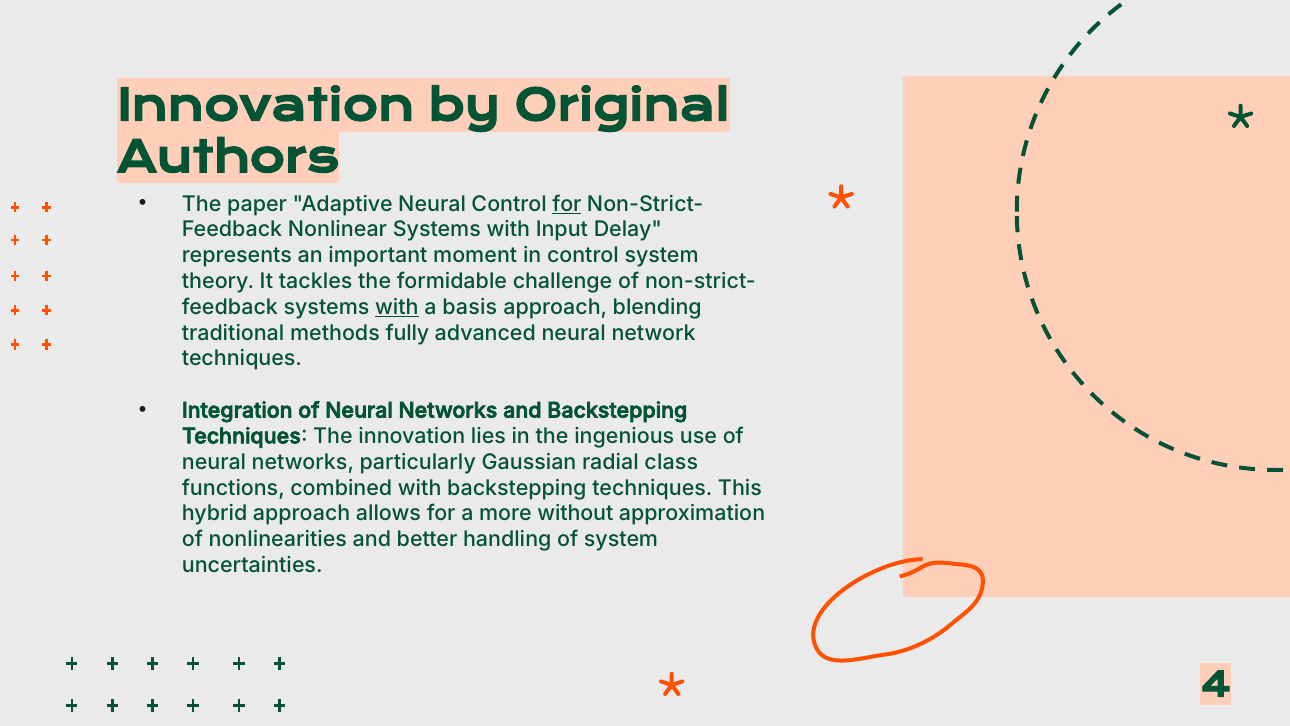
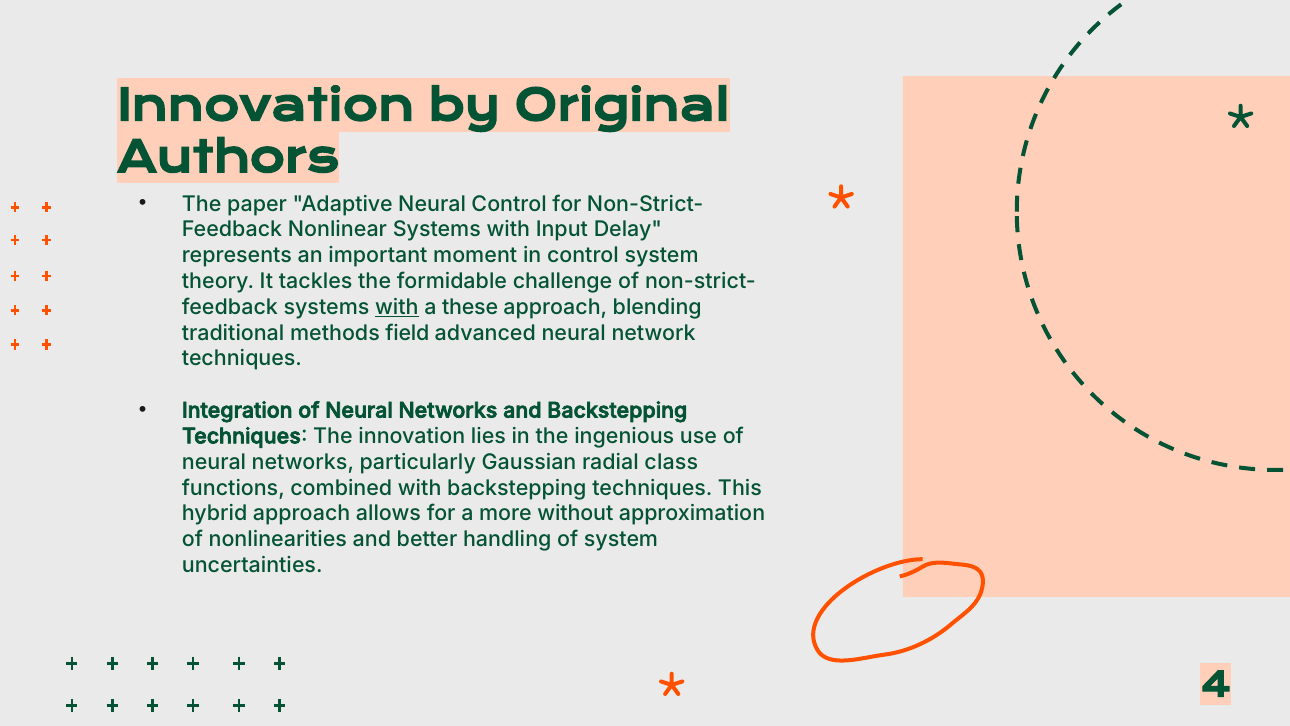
for at (567, 204) underline: present -> none
basis: basis -> these
fully: fully -> field
